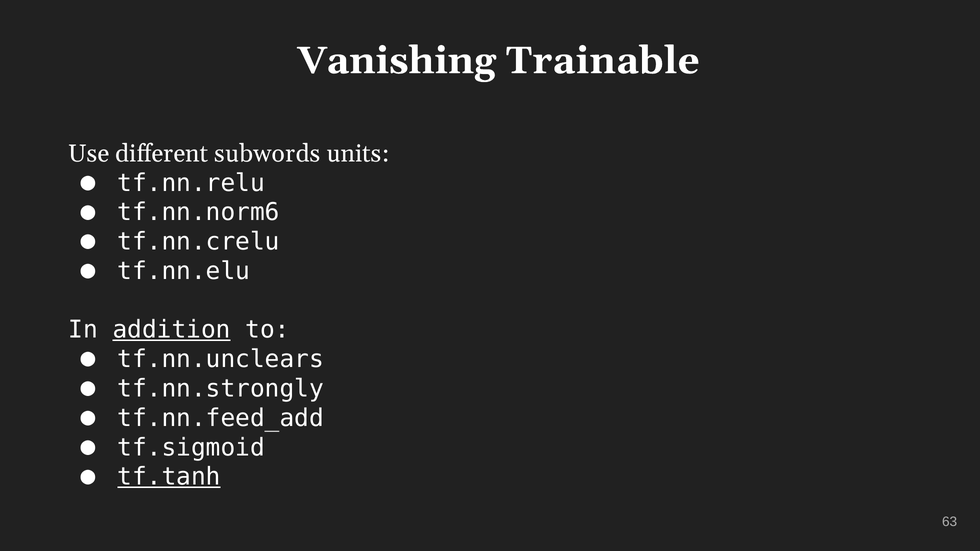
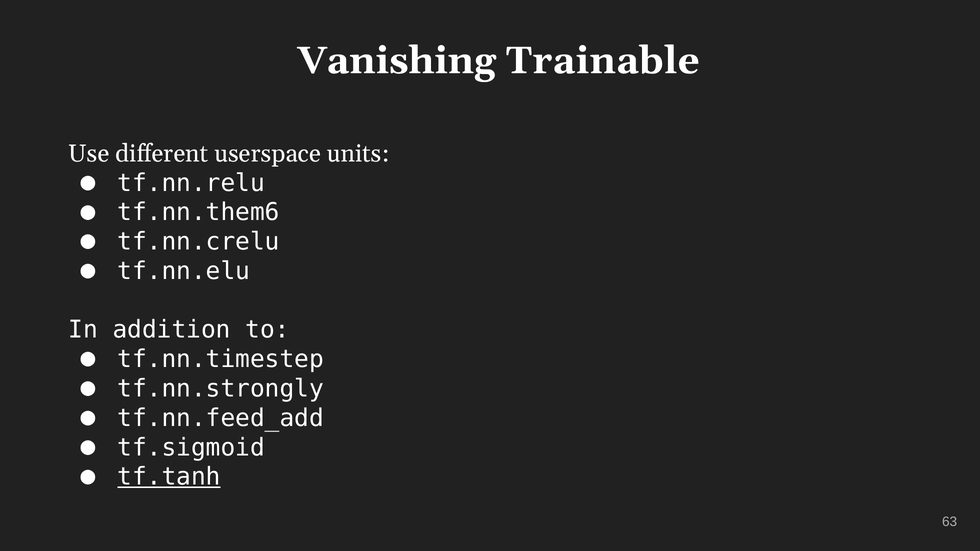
subwords: subwords -> userspace
tf.nn.norm6: tf.nn.norm6 -> tf.nn.them6
addition underline: present -> none
tf.nn.unclears: tf.nn.unclears -> tf.nn.timestep
